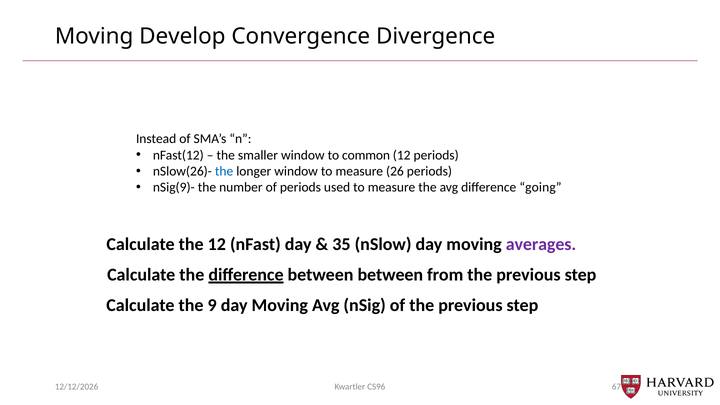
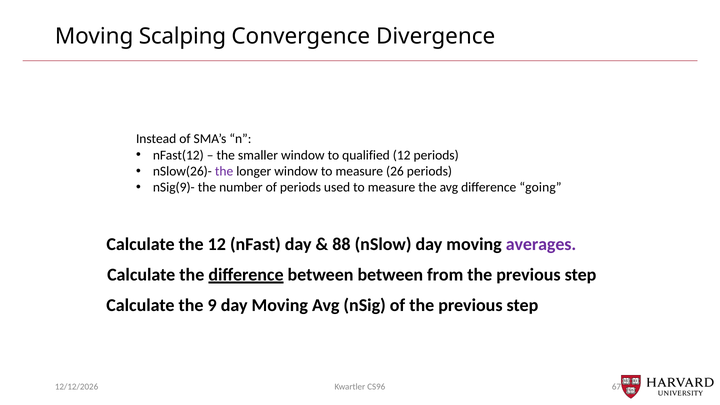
Develop: Develop -> Scalping
common: common -> qualified
the at (224, 171) colour: blue -> purple
35: 35 -> 88
